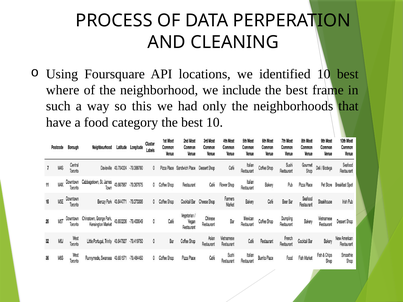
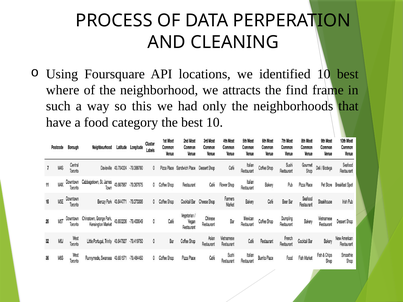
include: include -> attracts
best at (297, 90): best -> find
